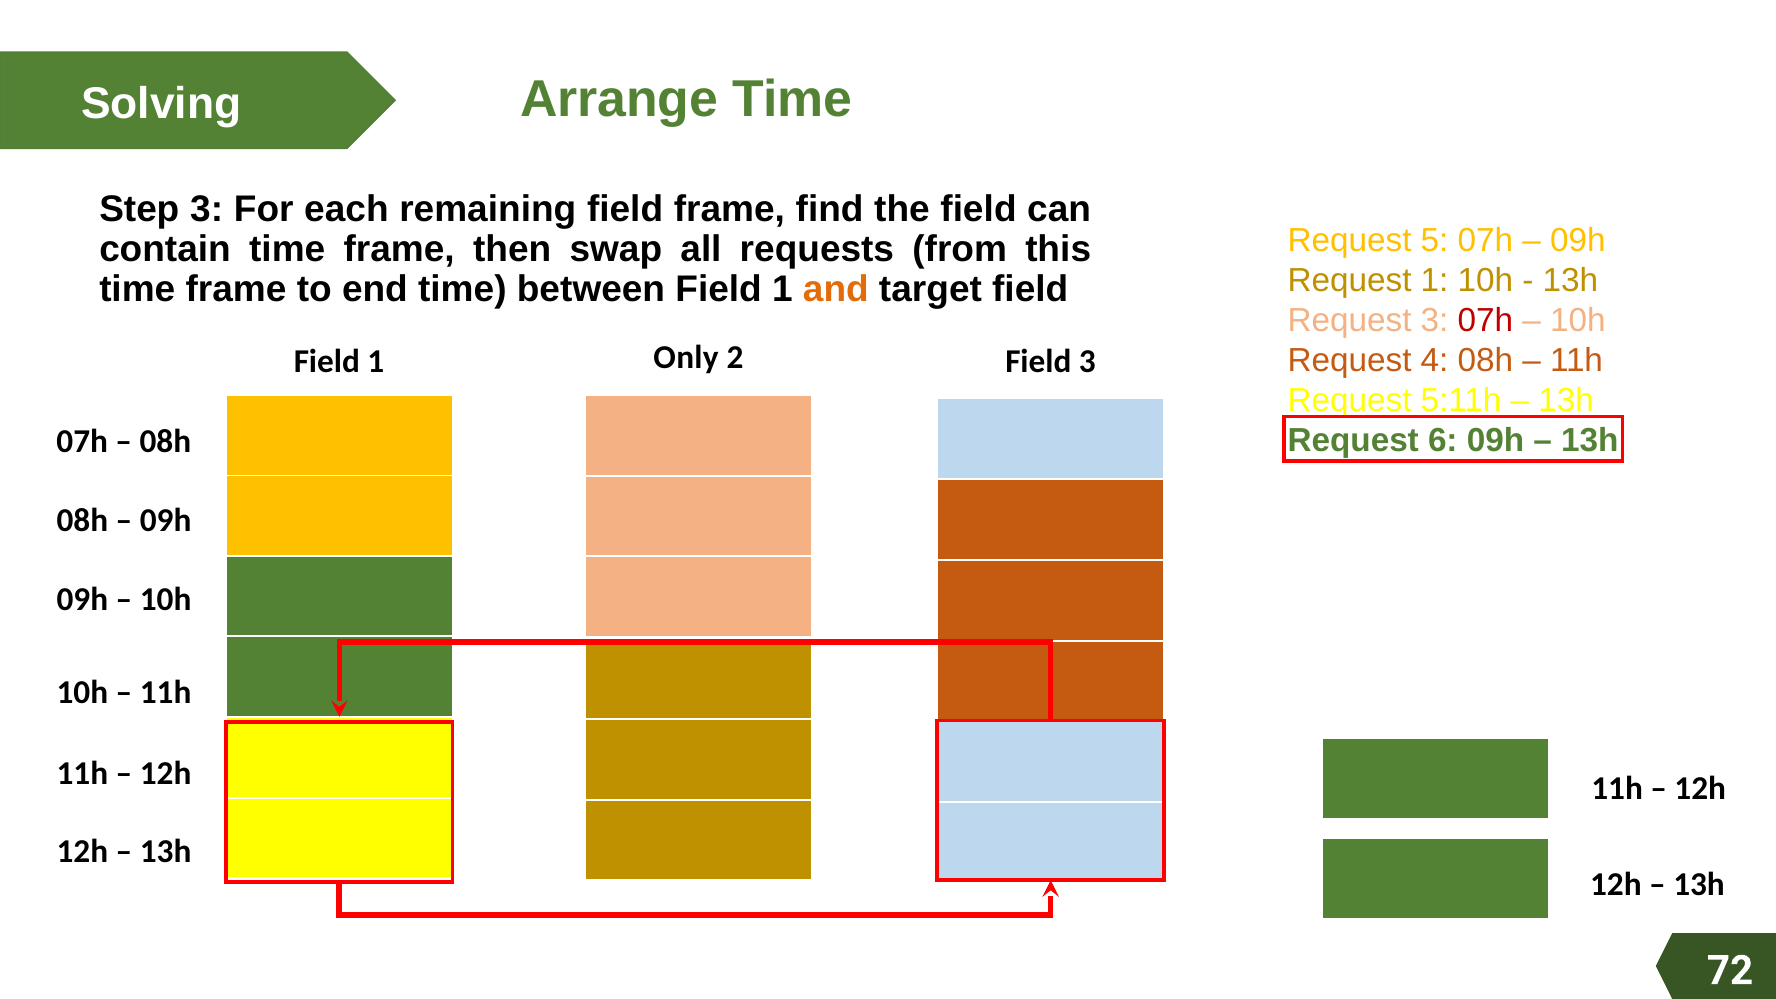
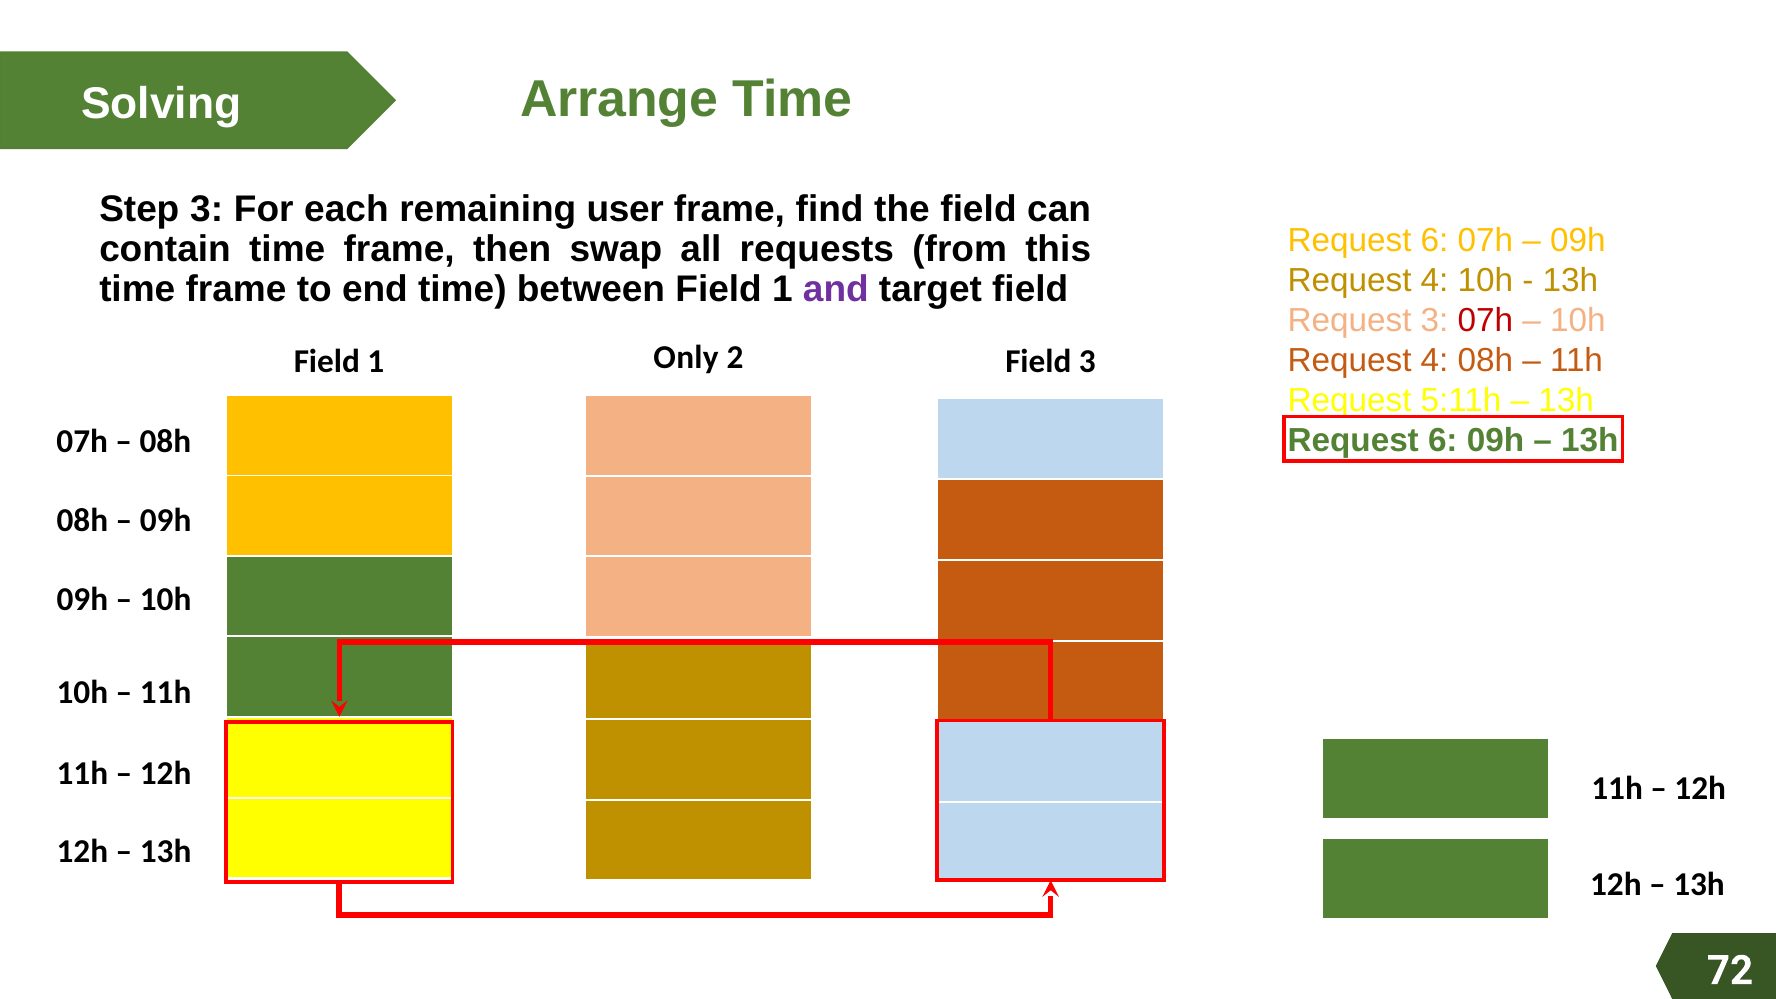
remaining field: field -> user
5 at (1434, 241): 5 -> 6
1 at (1434, 281): 1 -> 4
and colour: orange -> purple
